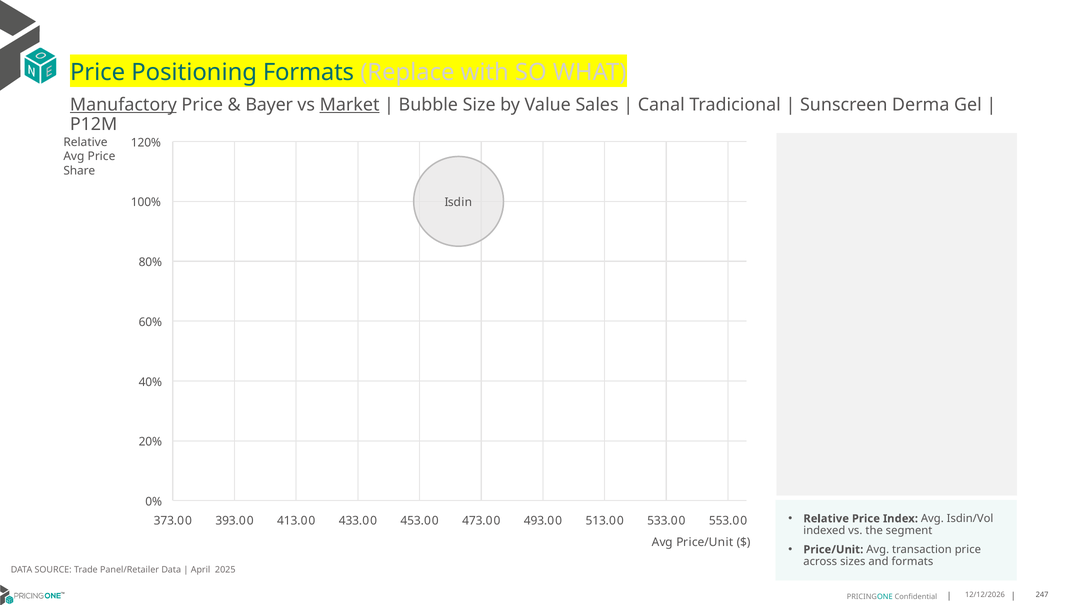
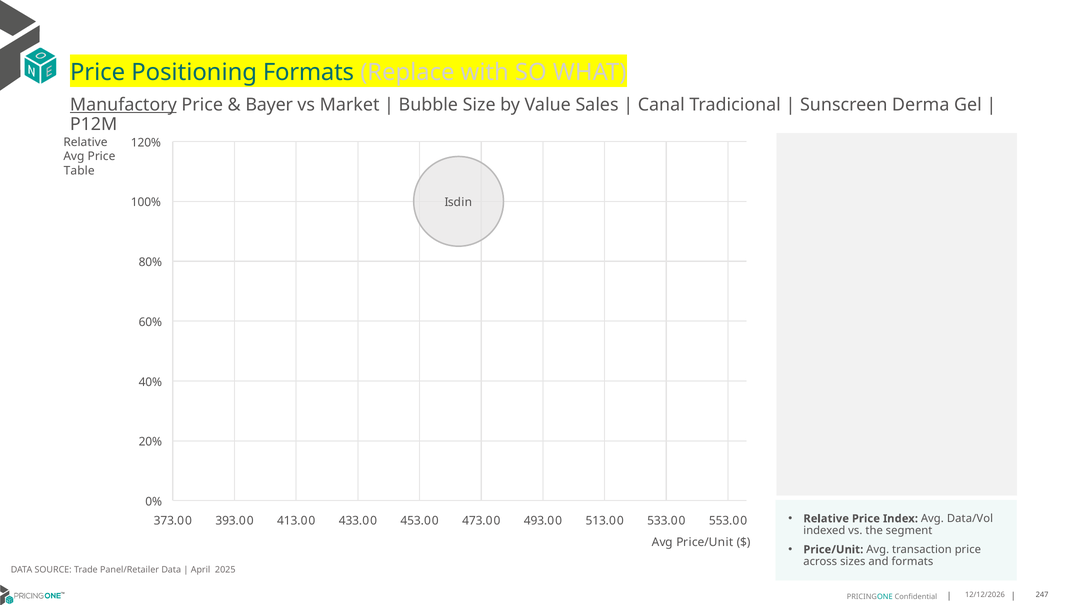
Market underline: present -> none
Share: Share -> Table
Isdin/Vol: Isdin/Vol -> Data/Vol
